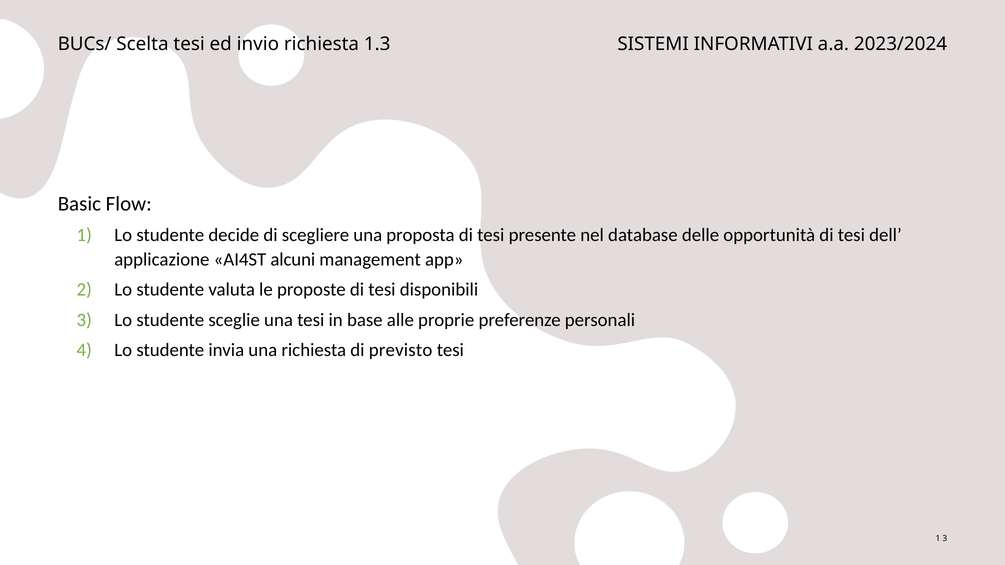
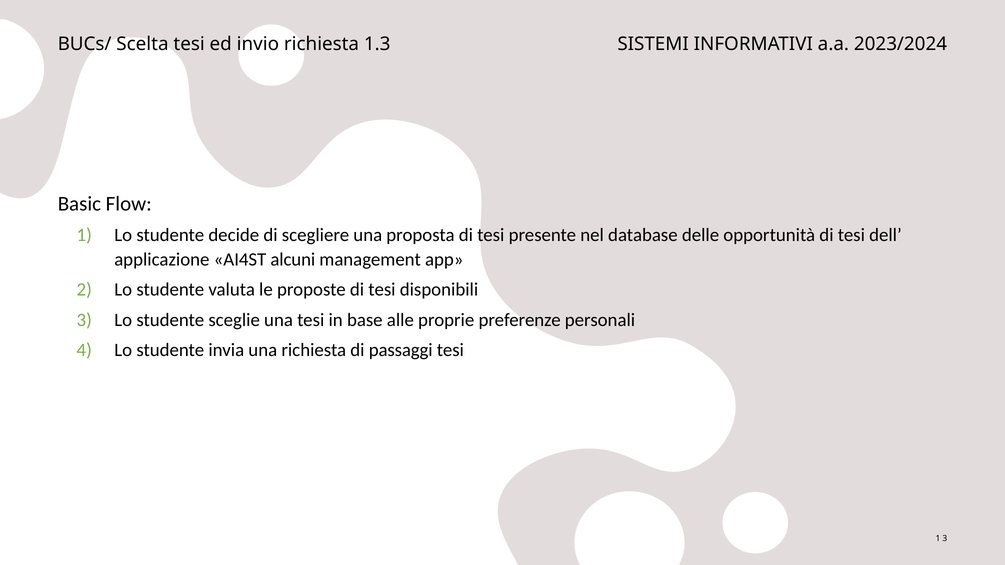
previsto: previsto -> passaggi
